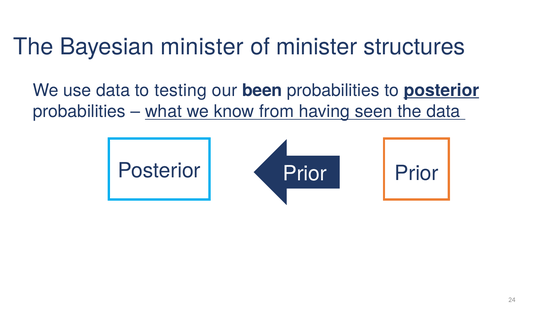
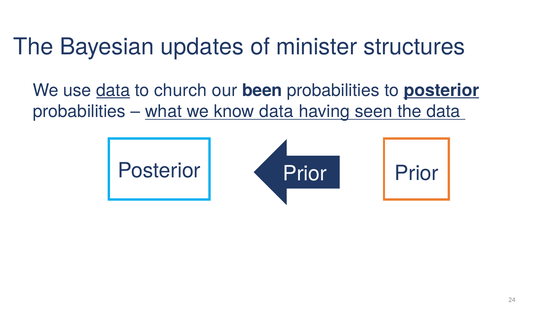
Bayesian minister: minister -> updates
data at (113, 90) underline: none -> present
testing: testing -> church
know from: from -> data
